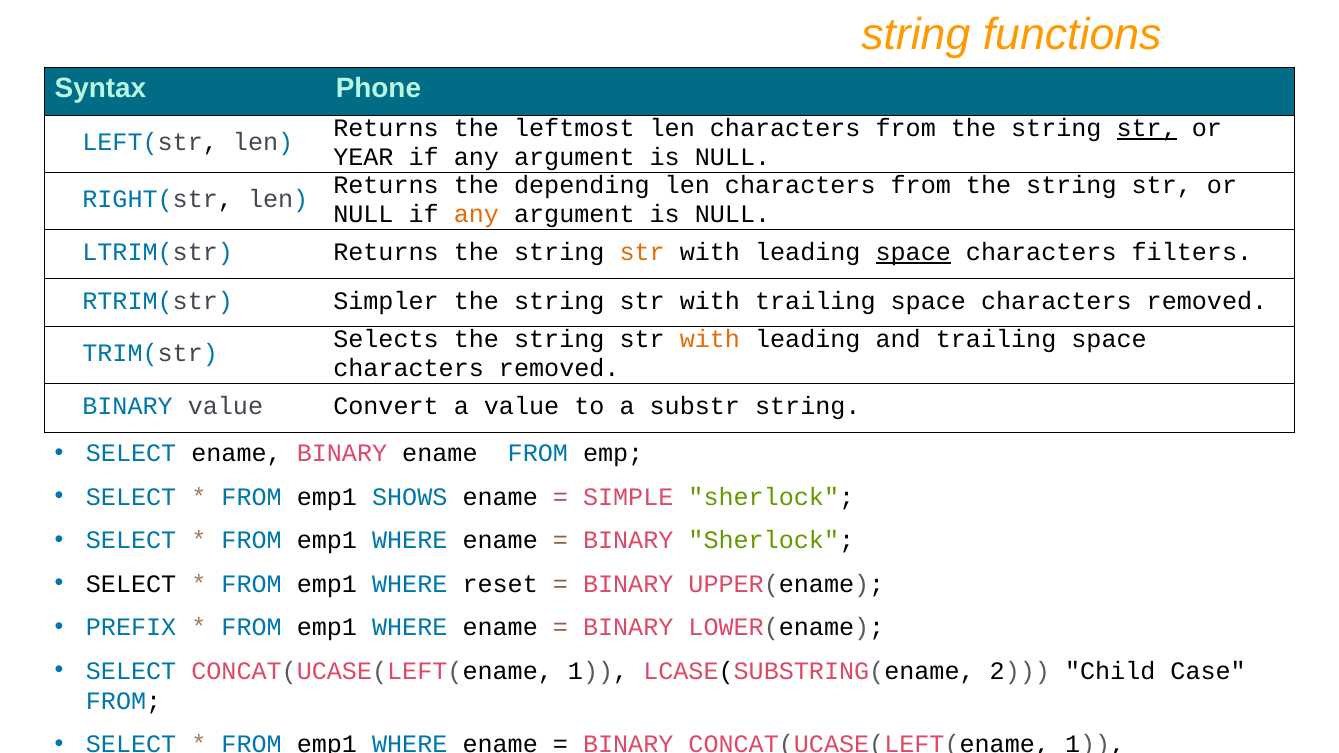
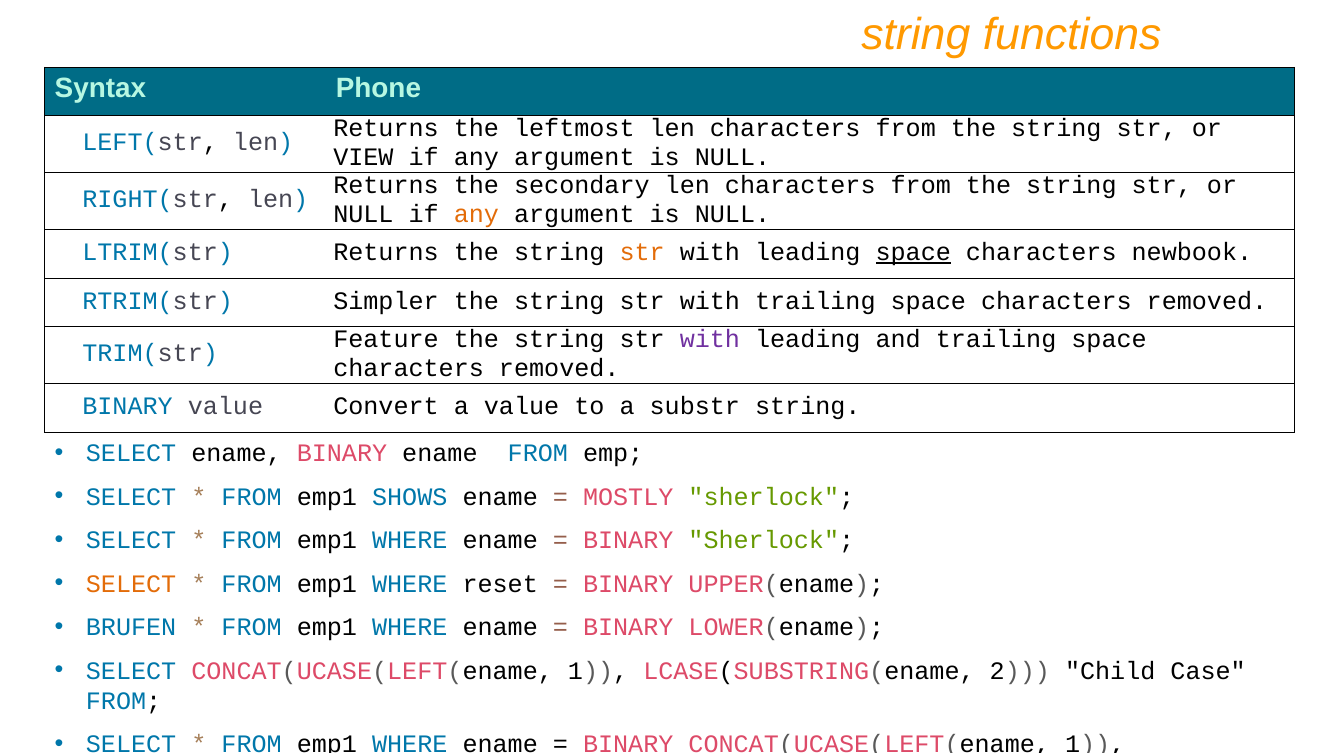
str at (1147, 128) underline: present -> none
YEAR: YEAR -> VIEW
depending: depending -> secondary
filters: filters -> newbook
Selects: Selects -> Feature
with at (710, 339) colour: orange -> purple
SIMPLE: SIMPLE -> MOSTLY
SELECT at (131, 584) colour: black -> orange
PREFIX: PREFIX -> BRUFEN
